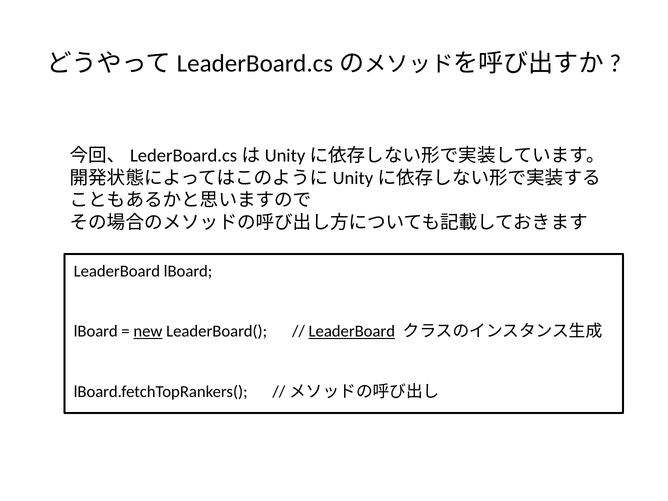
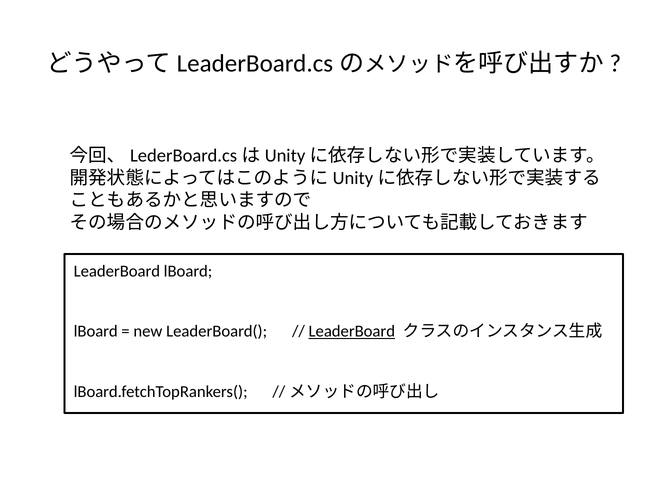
new underline: present -> none
